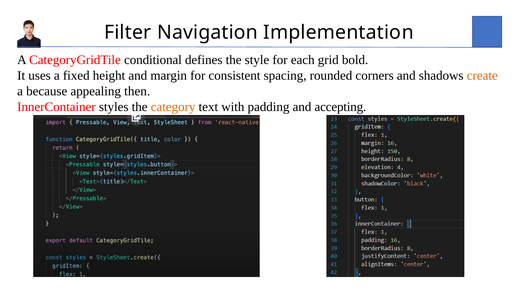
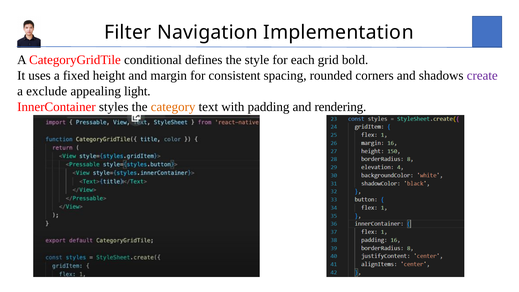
create colour: orange -> purple
because: because -> exclude
then: then -> light
accepting: accepting -> rendering
